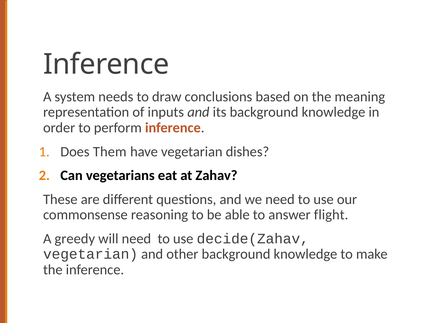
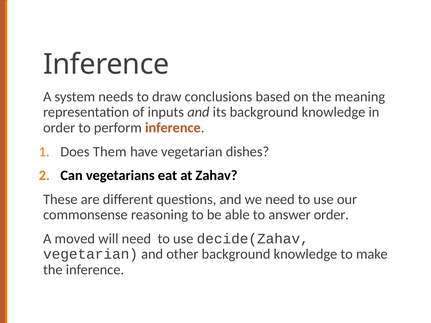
answer flight: flight -> order
greedy: greedy -> moved
